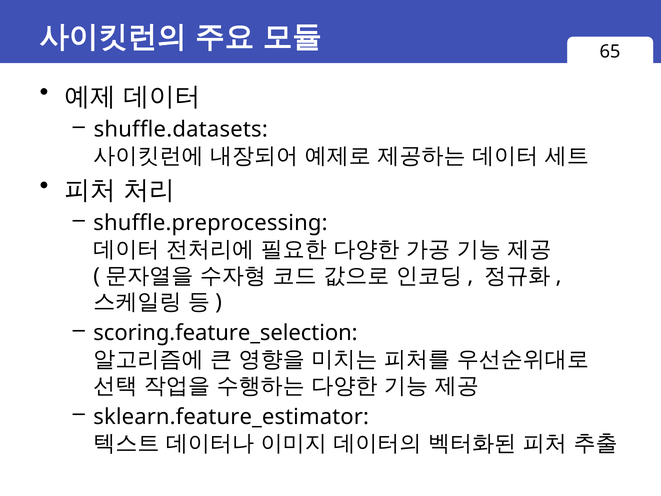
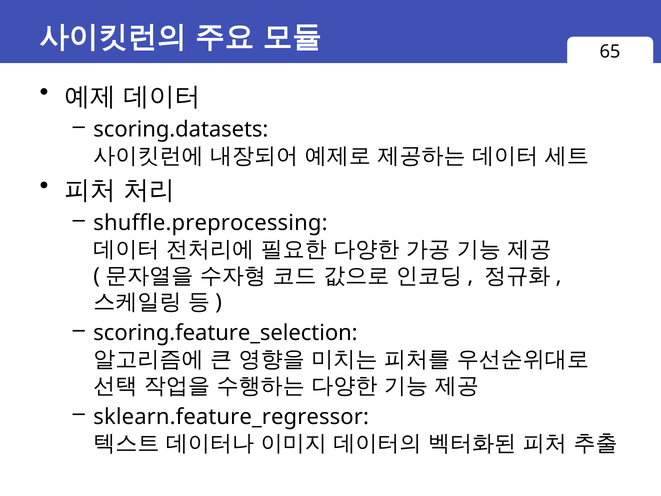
shuffle.datasets: shuffle.datasets -> scoring.datasets
sklearn.feature_estimator: sklearn.feature_estimator -> sklearn.feature_regressor
